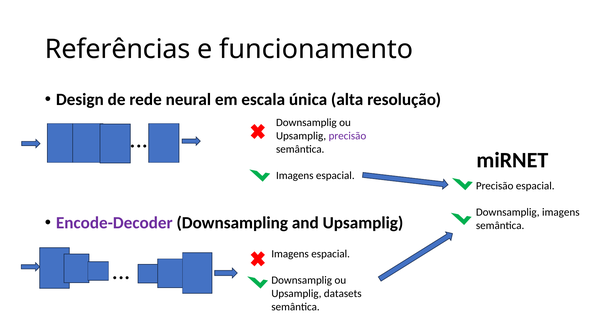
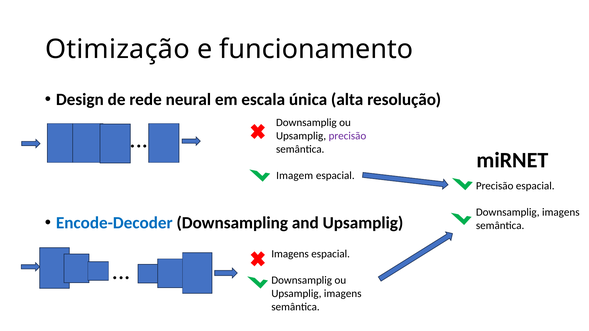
Referências: Referências -> Otimização
Imagens at (295, 176): Imagens -> Imagem
Encode-Decoder colour: purple -> blue
Upsamplig datasets: datasets -> imagens
